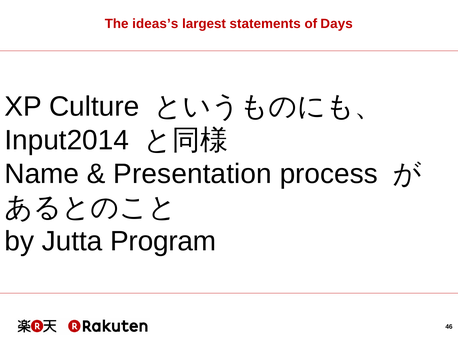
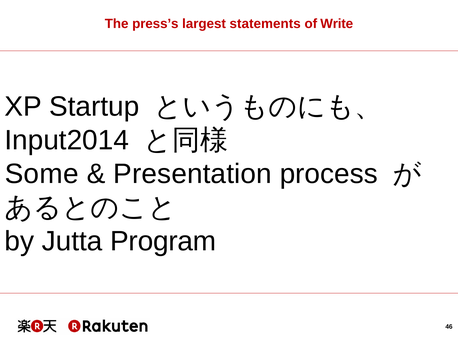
ideas’s: ideas’s -> press’s
Days: Days -> Write
Culture: Culture -> Startup
Name: Name -> Some
